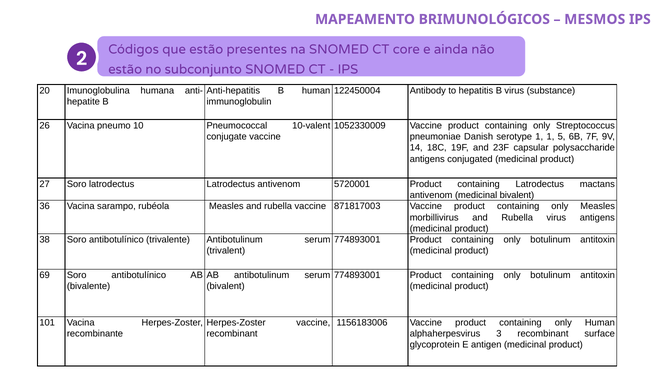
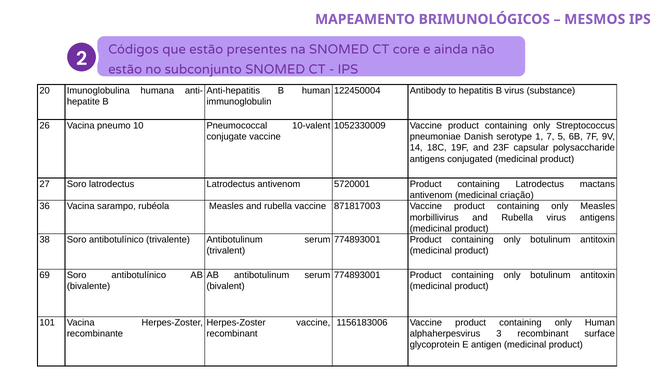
1 1: 1 -> 7
medicinal bivalent: bivalent -> criação
